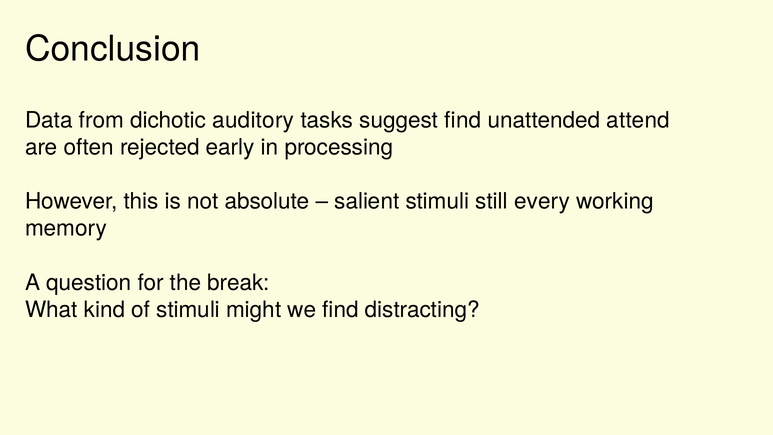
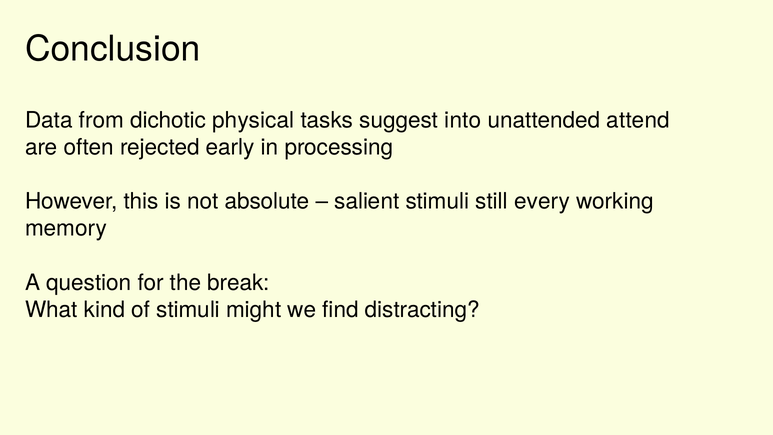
auditory: auditory -> physical
suggest find: find -> into
